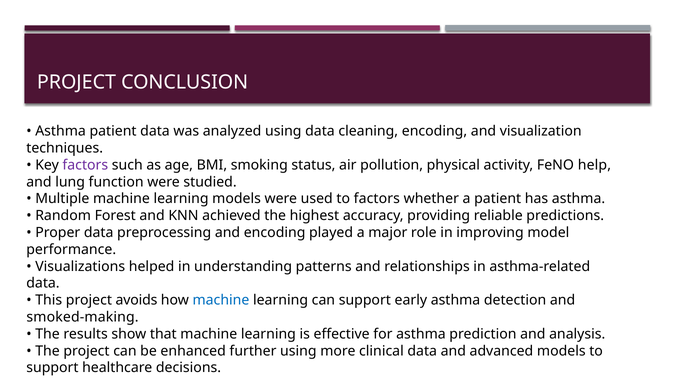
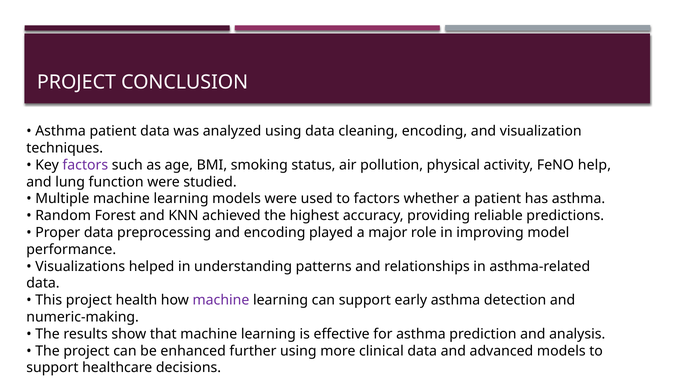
avoids: avoids -> health
machine at (221, 300) colour: blue -> purple
smoked-making: smoked-making -> numeric-making
